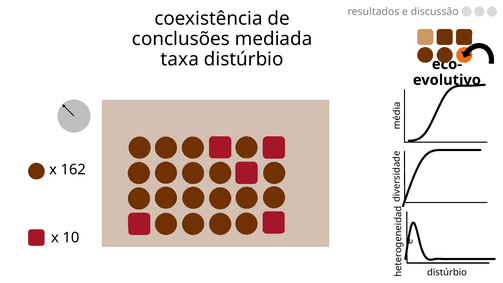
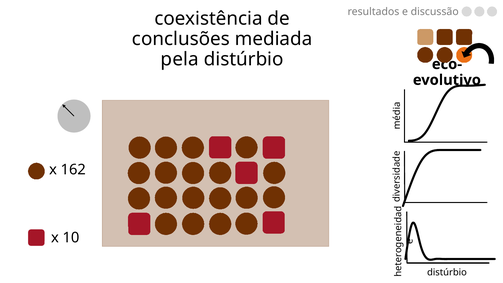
taxa: taxa -> pela
